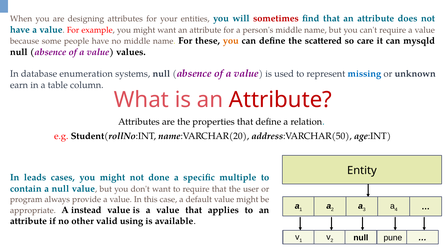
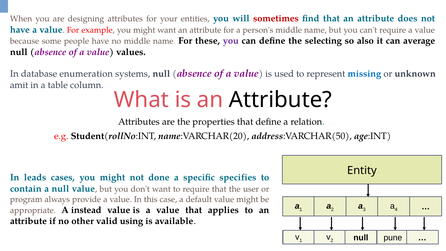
you at (231, 41) colour: orange -> purple
scattered: scattered -> selecting
care: care -> also
mysqld: mysqld -> average
earn: earn -> amit
Attribute at (280, 100) colour: red -> black
multiple: multiple -> specifies
